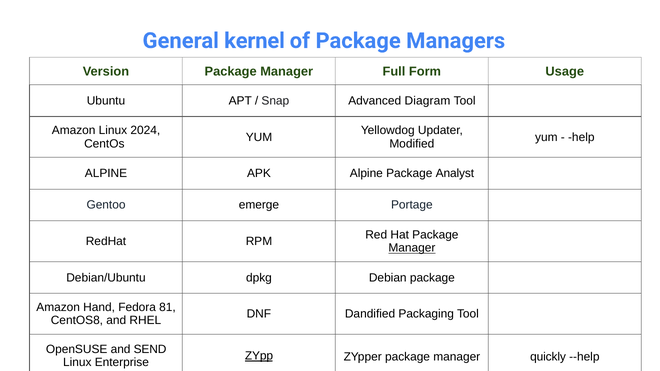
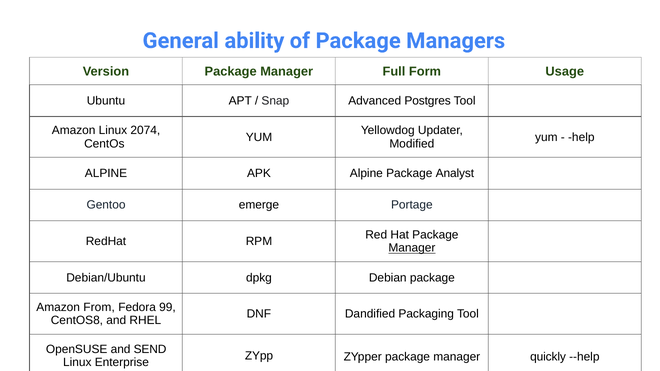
kernel: kernel -> ability
Diagram: Diagram -> Postgres
2024: 2024 -> 2074
Hand: Hand -> From
81: 81 -> 99
ZYpp underline: present -> none
